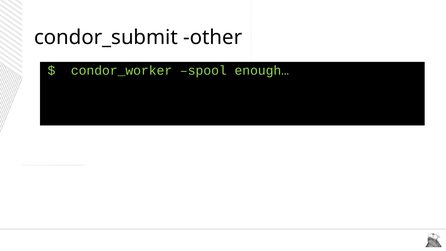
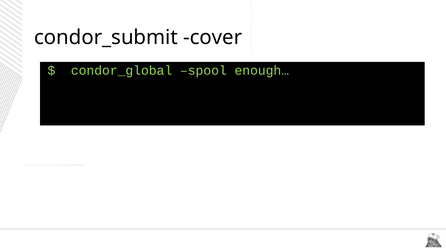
other: other -> cover
condor_worker: condor_worker -> condor_global
